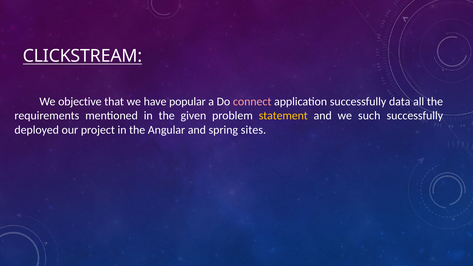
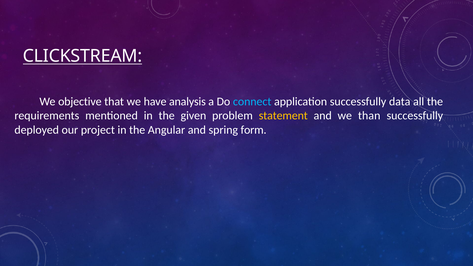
popular: popular -> analysis
connect colour: pink -> light blue
such: such -> than
sites: sites -> form
